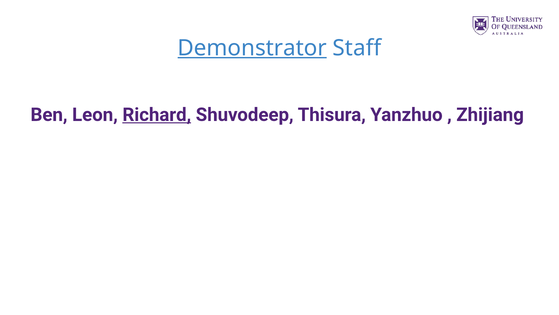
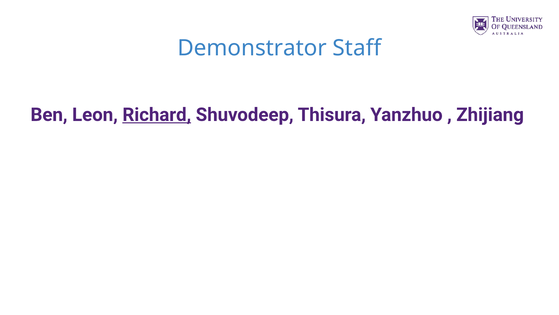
Demonstrator underline: present -> none
